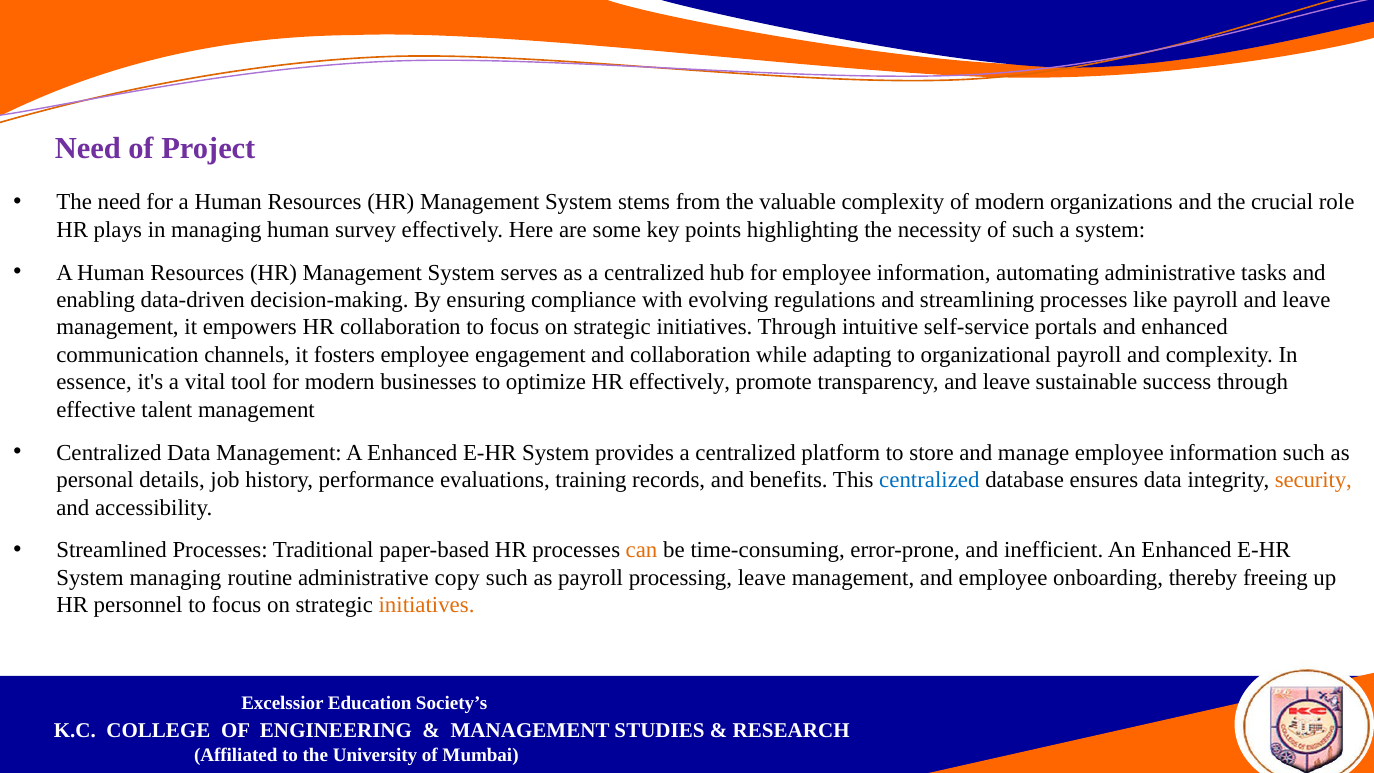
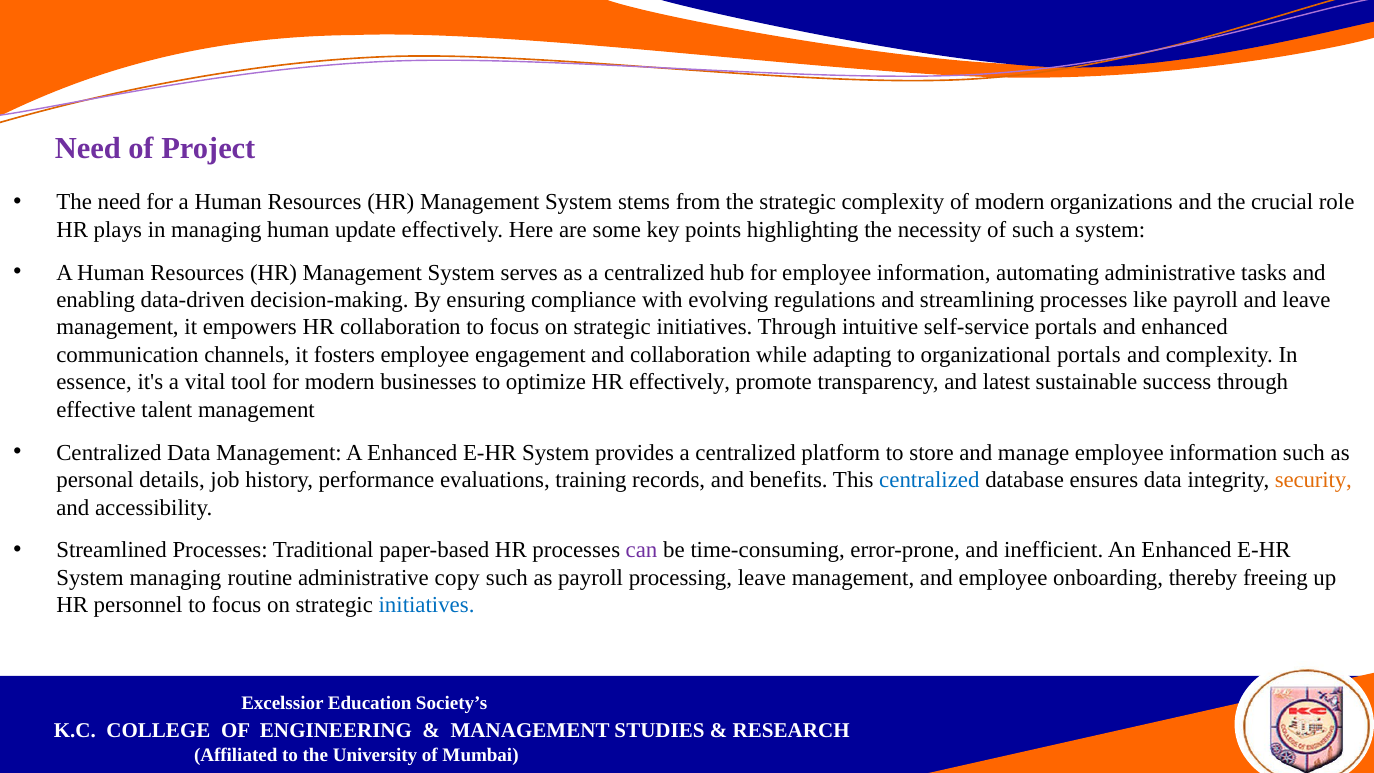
the valuable: valuable -> strategic
survey: survey -> update
organizational payroll: payroll -> portals
transparency and leave: leave -> latest
can colour: orange -> purple
initiatives at (427, 605) colour: orange -> blue
